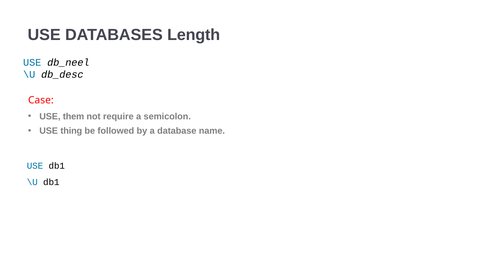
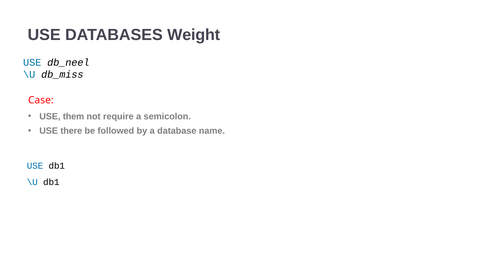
Length: Length -> Weight
db_desc: db_desc -> db_miss
thing: thing -> there
